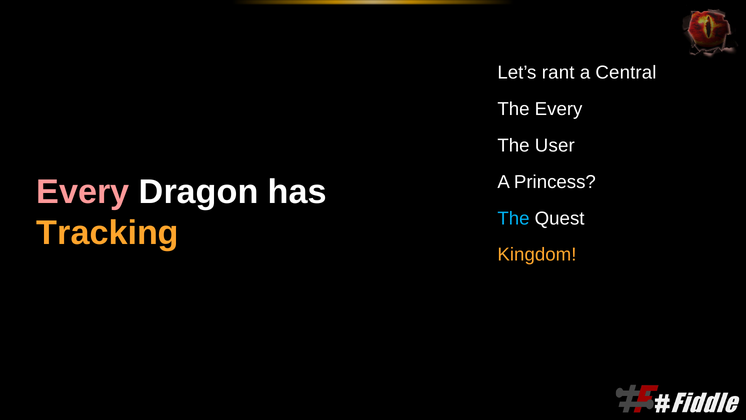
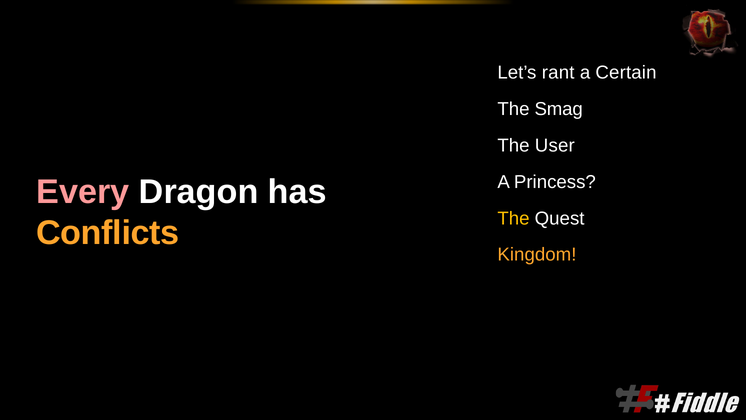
Central: Central -> Certain
The Every: Every -> Smag
The at (514, 218) colour: light blue -> yellow
Tracking: Tracking -> Conflicts
